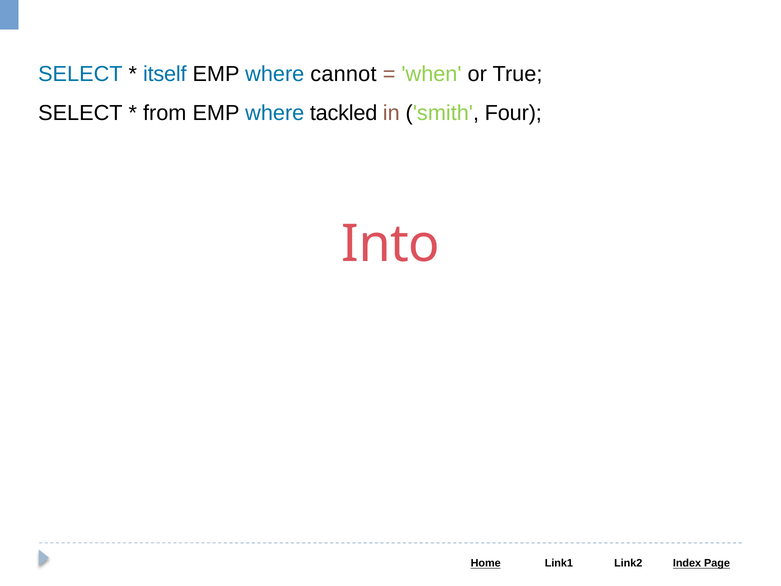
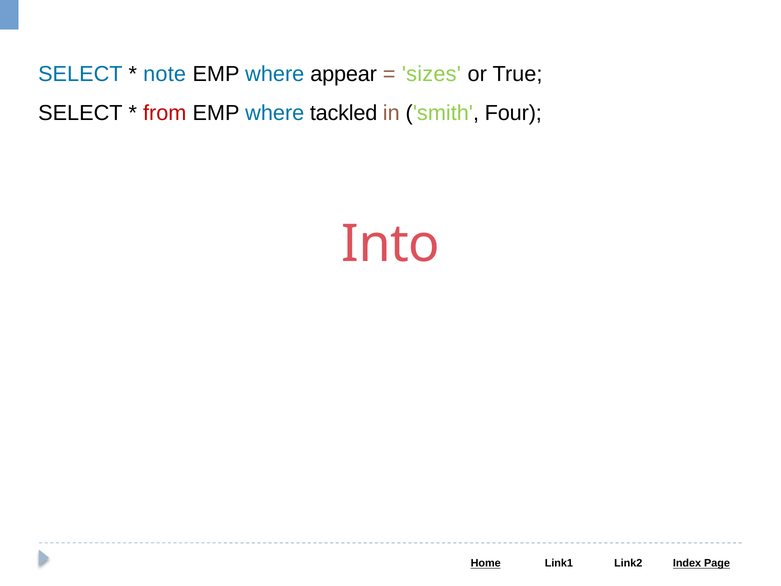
itself: itself -> note
cannot: cannot -> appear
when: when -> sizes
from colour: black -> red
